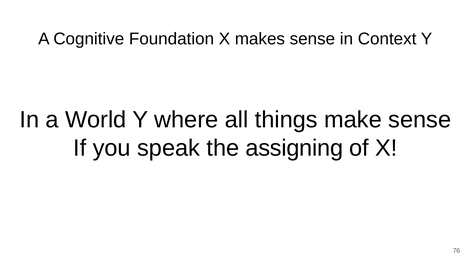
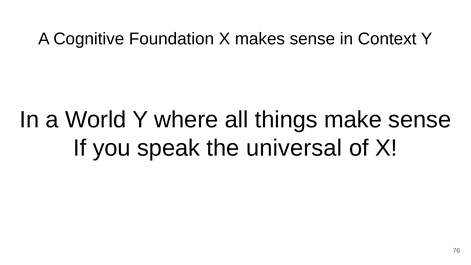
the assigning: assigning -> universal
